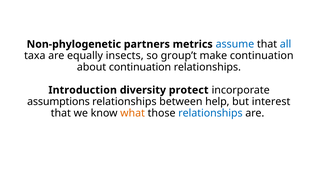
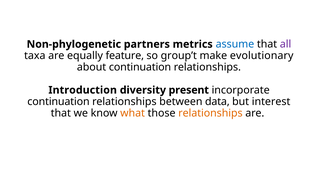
all colour: blue -> purple
insects: insects -> feature
make continuation: continuation -> evolutionary
protect: protect -> present
assumptions at (58, 101): assumptions -> continuation
help: help -> data
relationships at (210, 113) colour: blue -> orange
